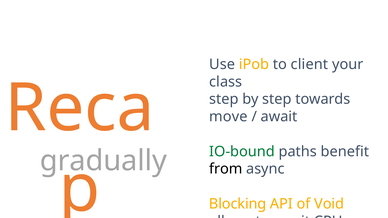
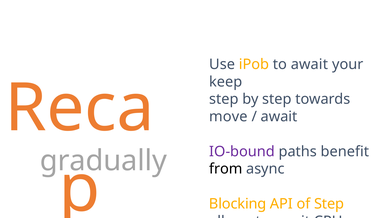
iPob to client: client -> await
class: class -> keep
IO-bound colour: green -> purple
of Void: Void -> Step
